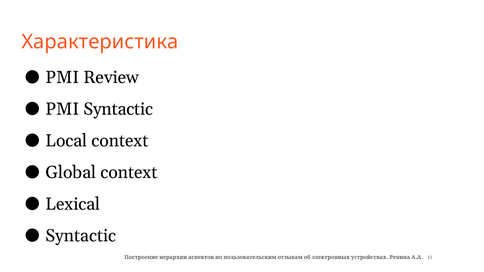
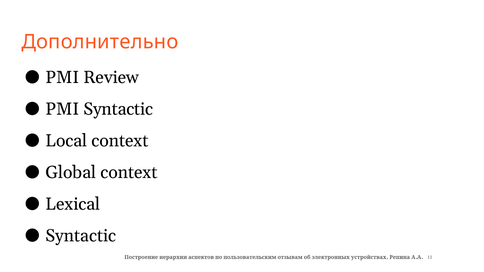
Характеристика: Характеристика -> Дополнительно
